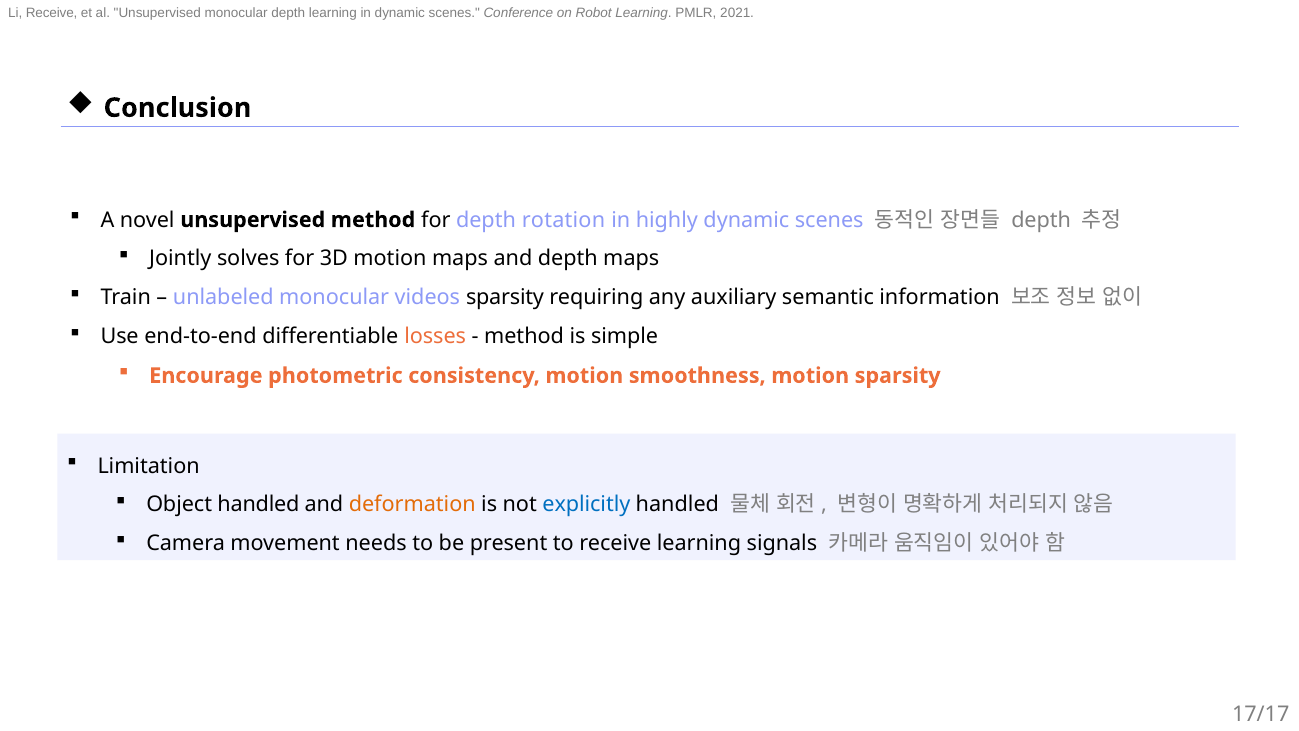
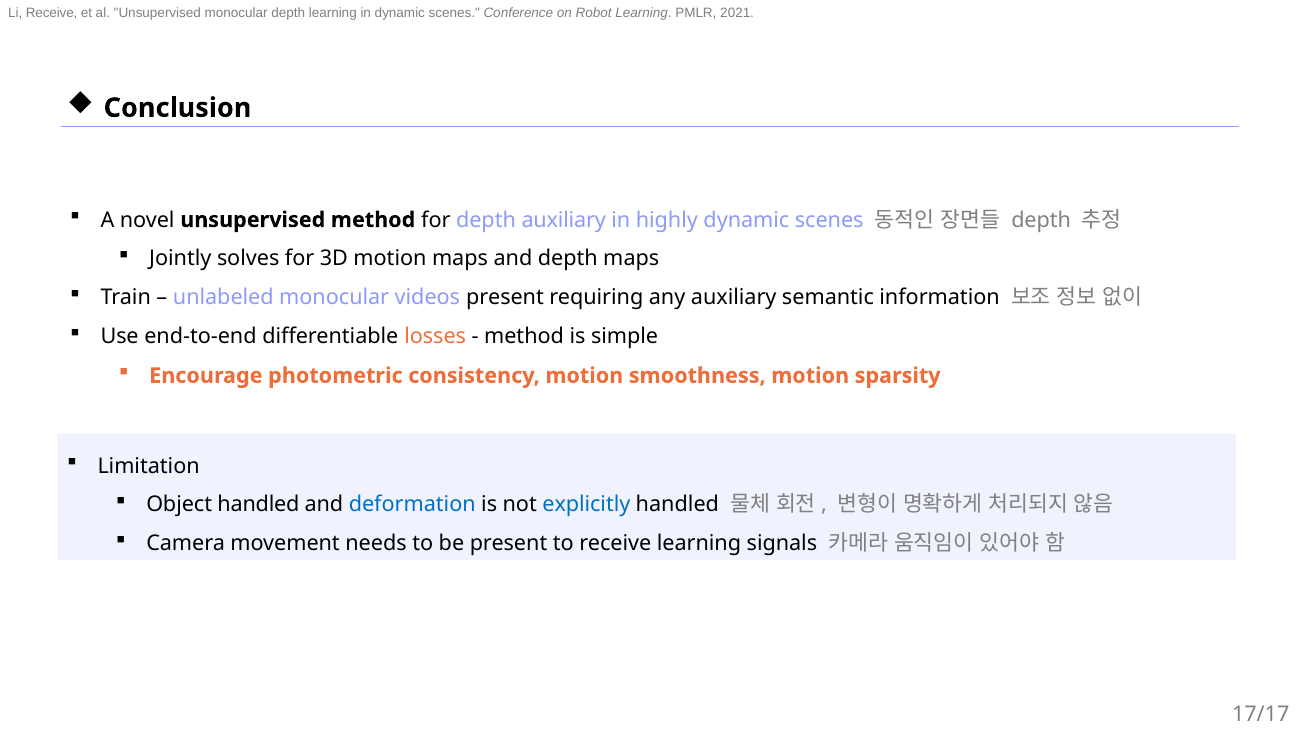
depth rotation: rotation -> auxiliary
videos sparsity: sparsity -> present
deformation colour: orange -> blue
